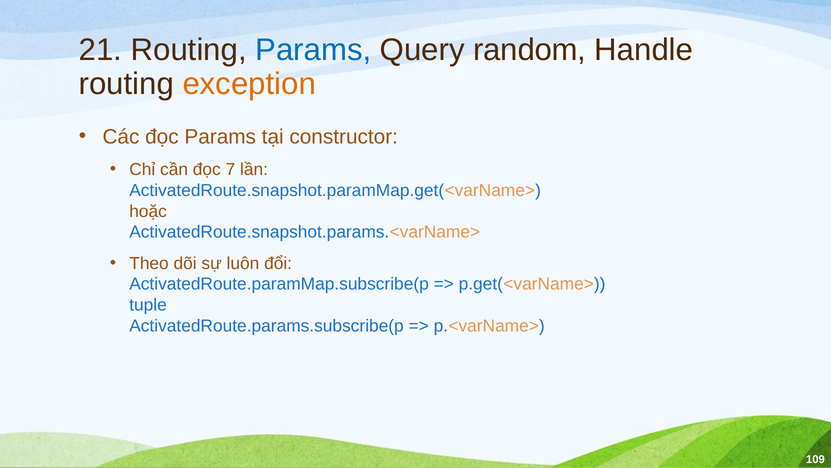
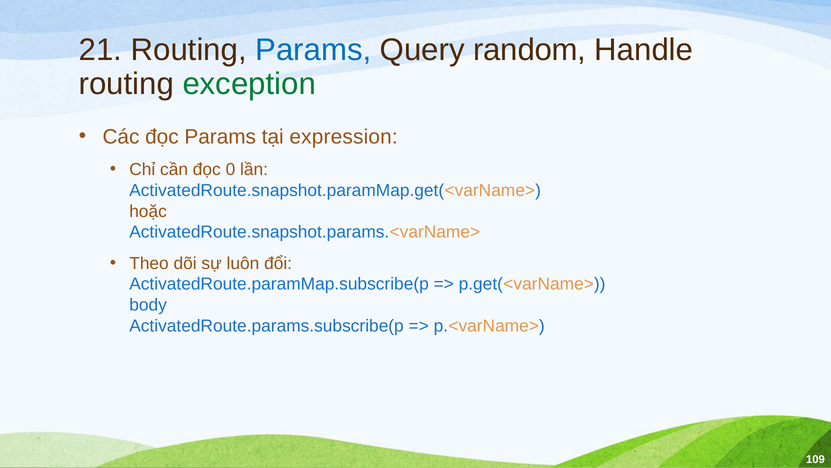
exception colour: orange -> green
constructor: constructor -> expression
7: 7 -> 0
tuple: tuple -> body
